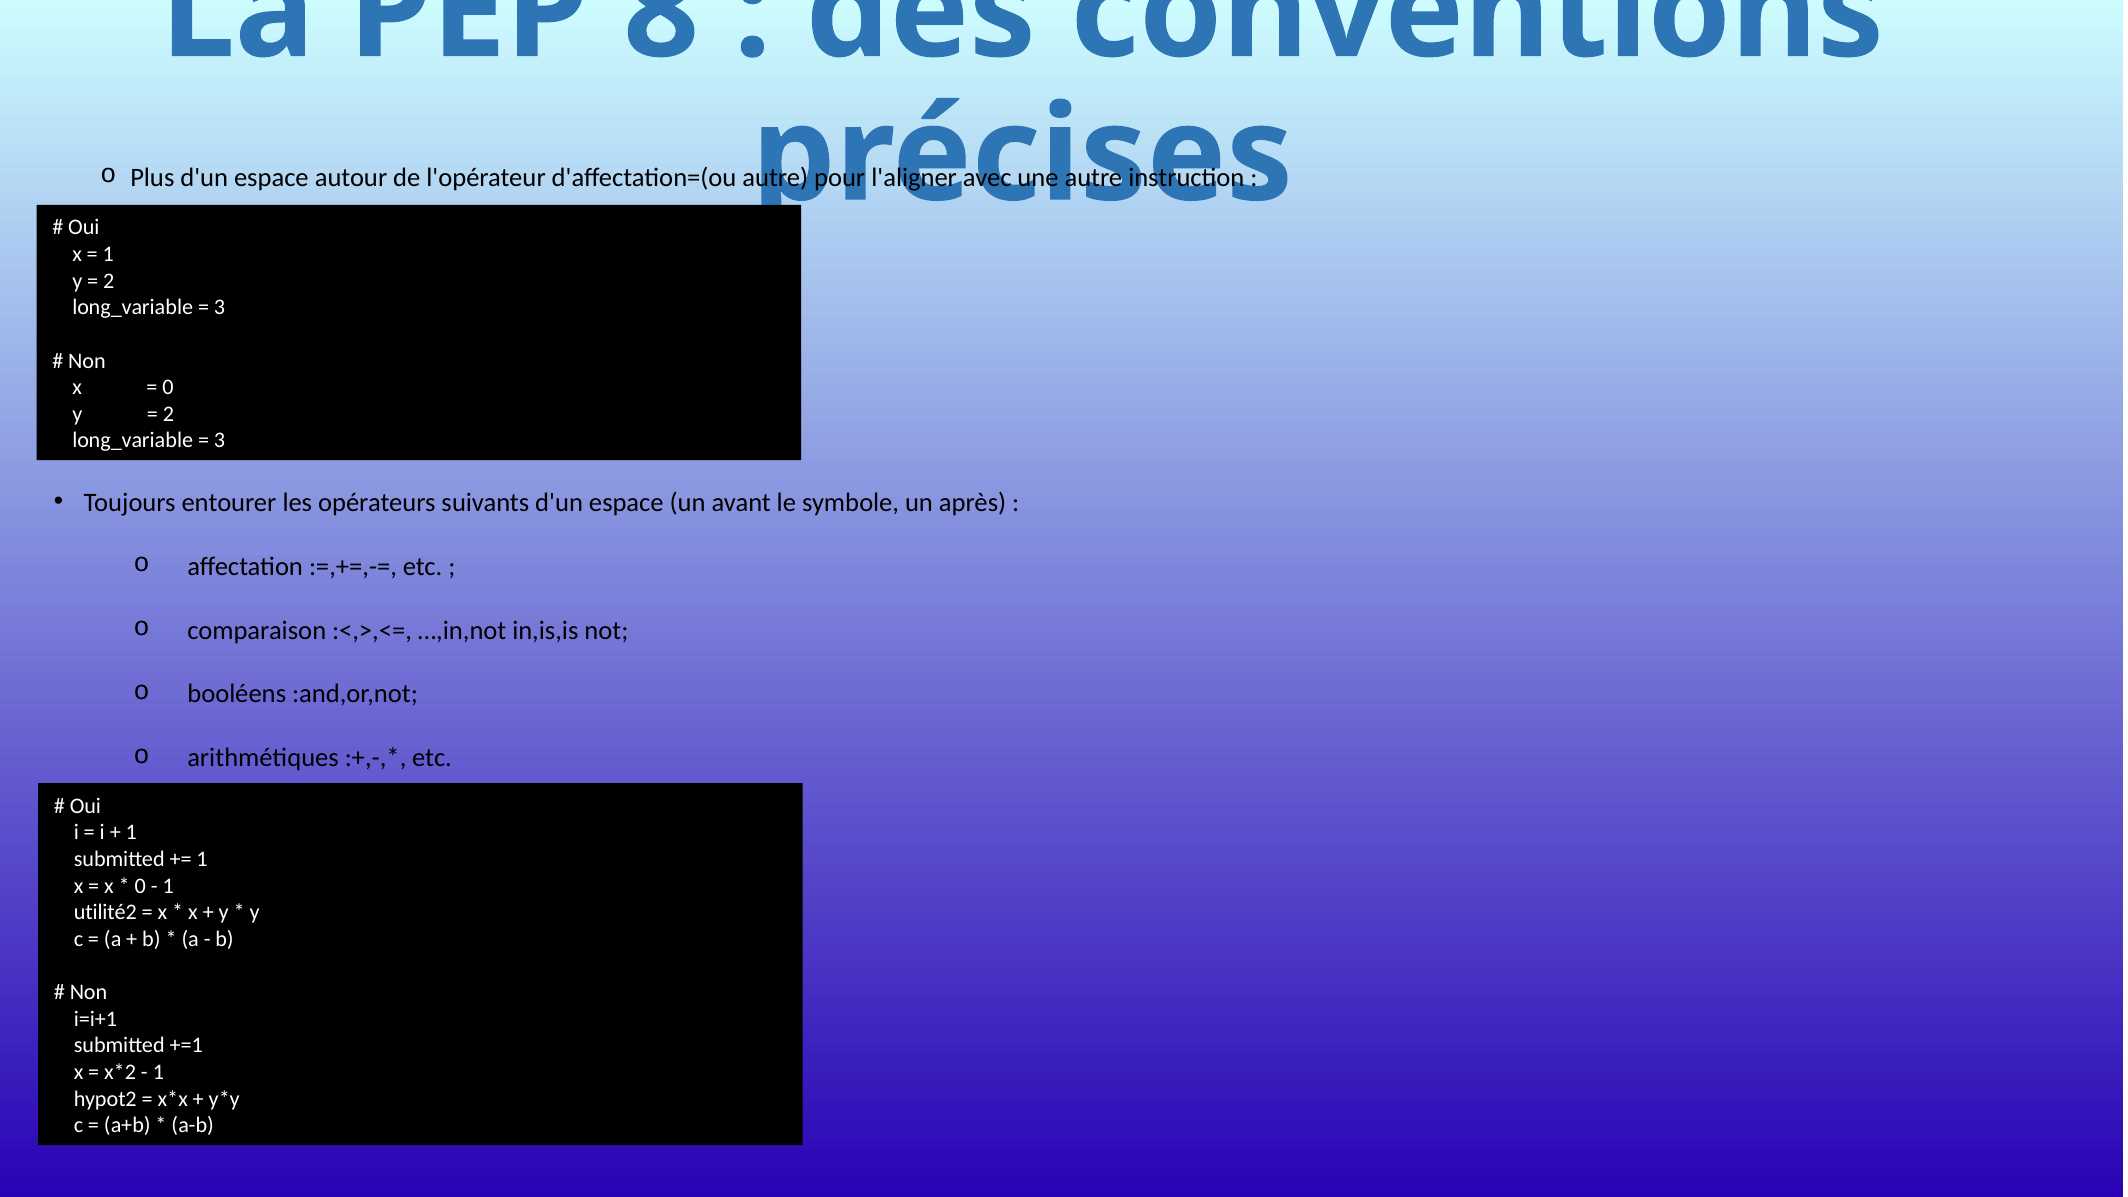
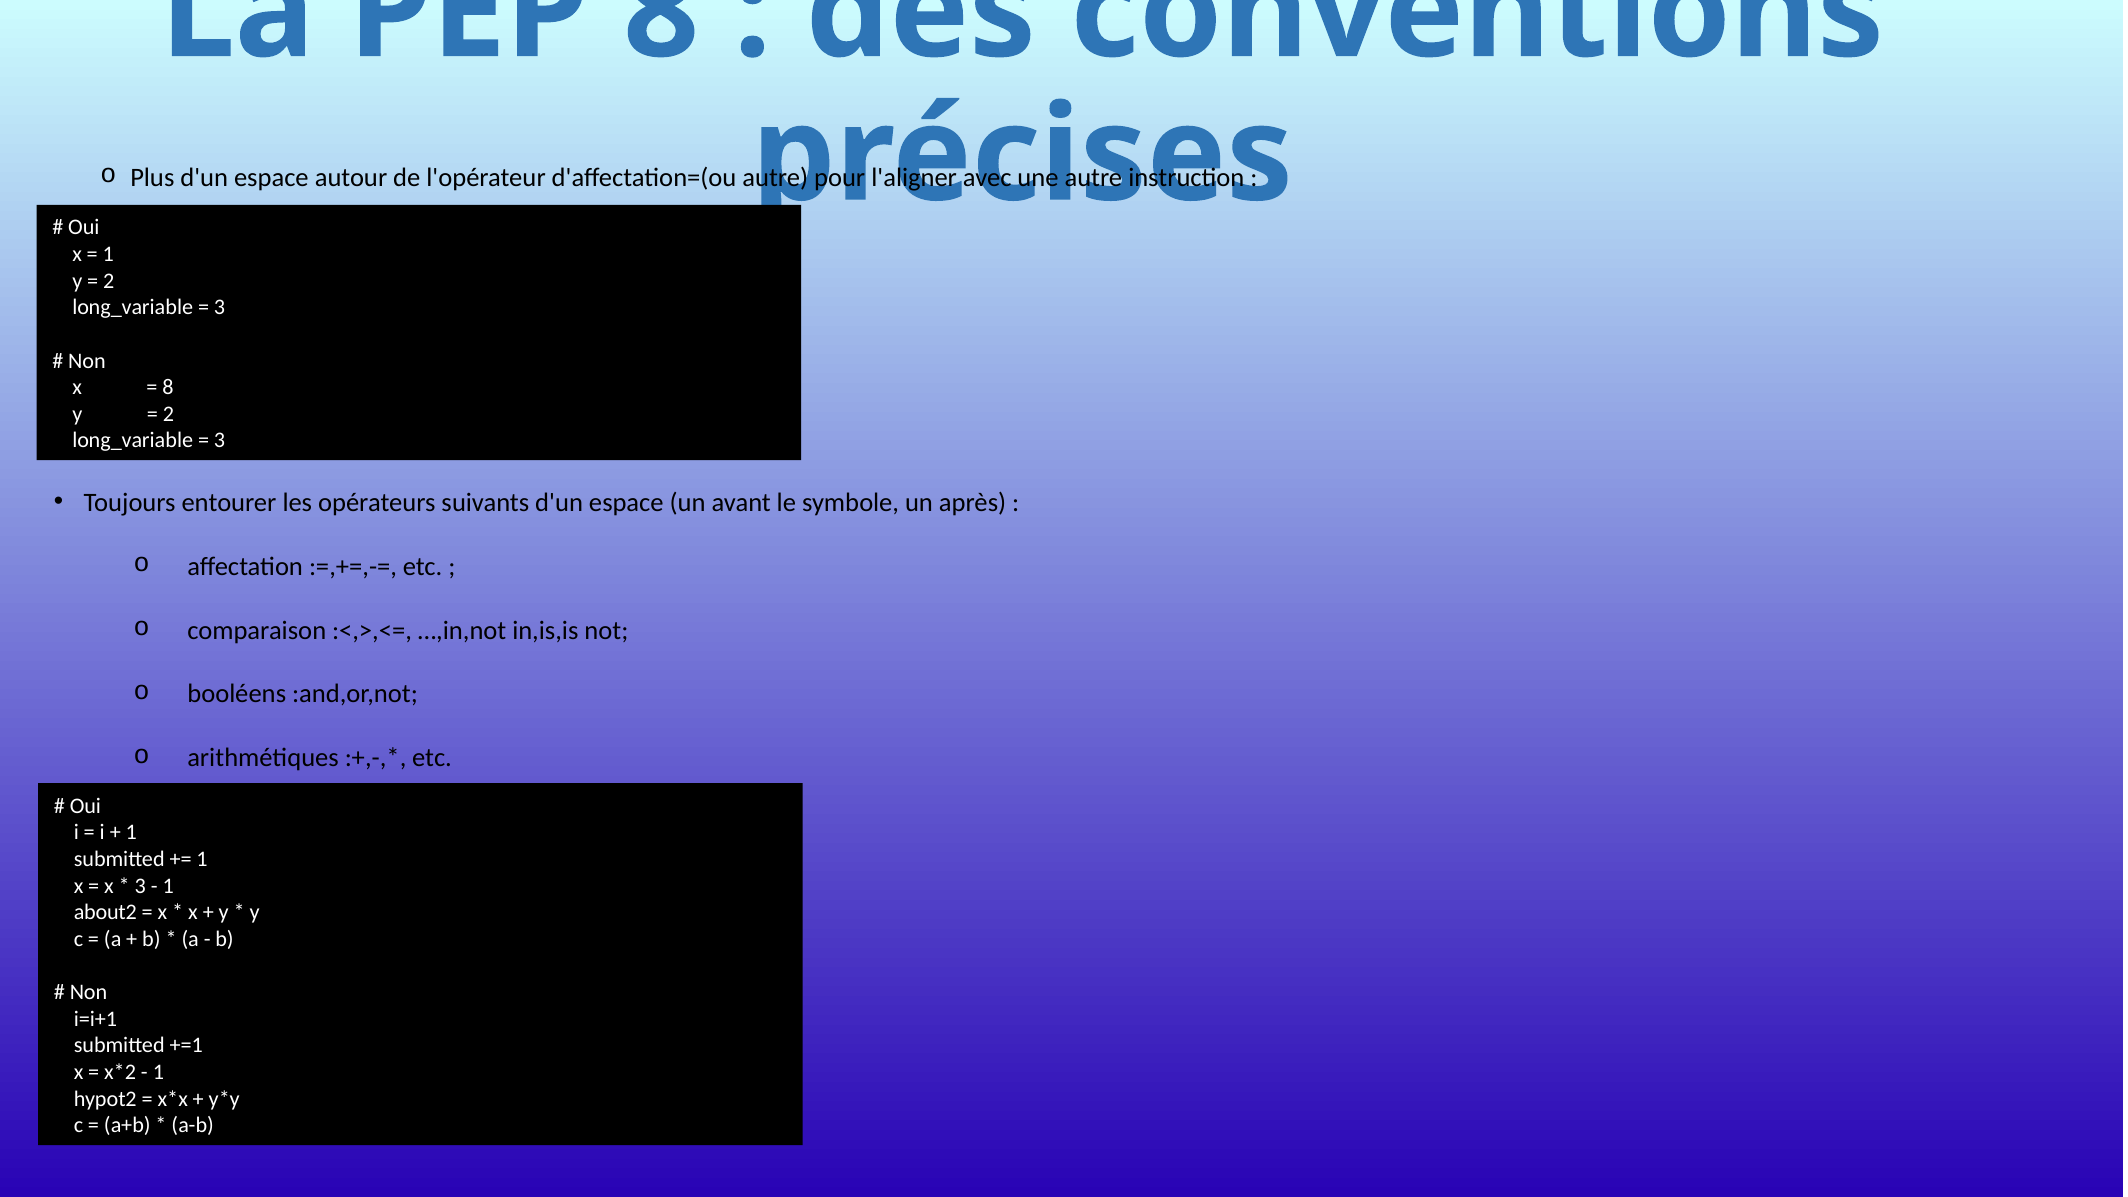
0 at (168, 387): 0 -> 8
0 at (140, 886): 0 -> 3
utilité2: utilité2 -> about2
